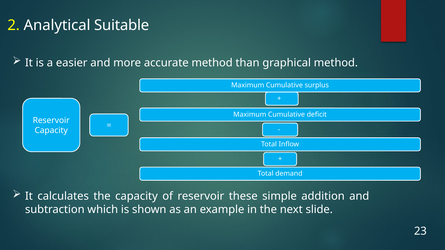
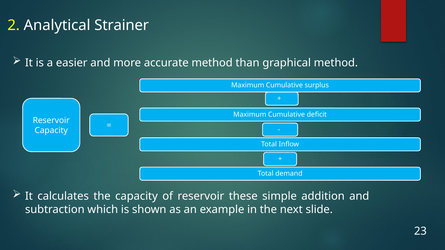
Suitable: Suitable -> Strainer
